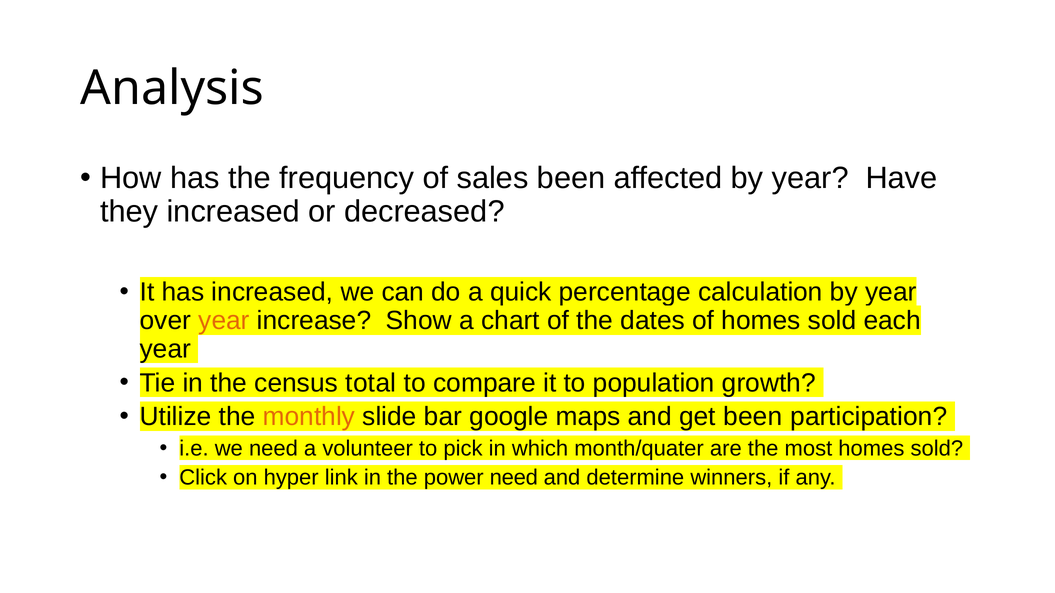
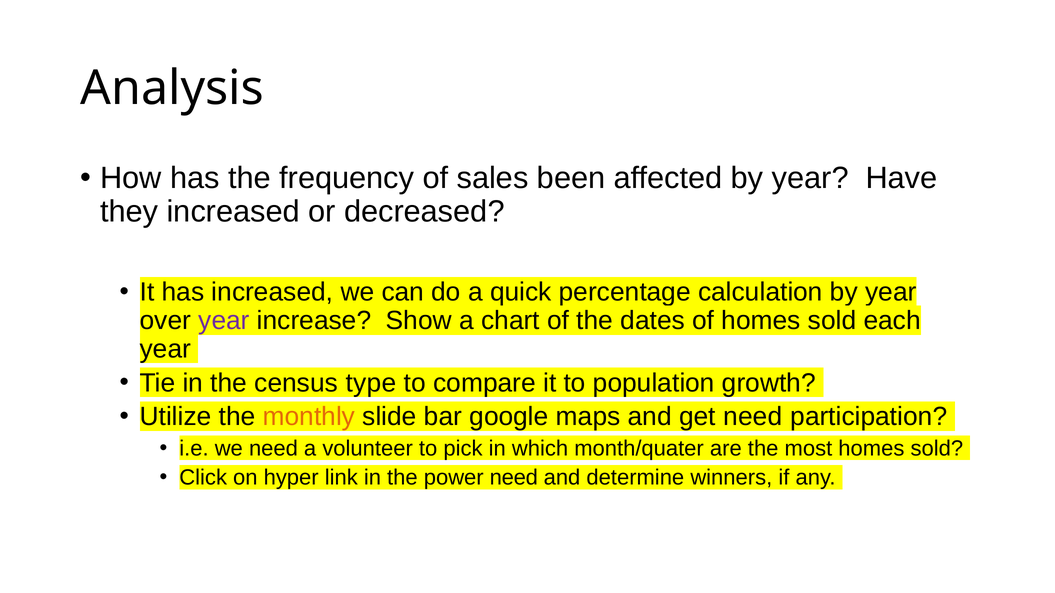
year at (224, 321) colour: orange -> purple
total: total -> type
get been: been -> need
